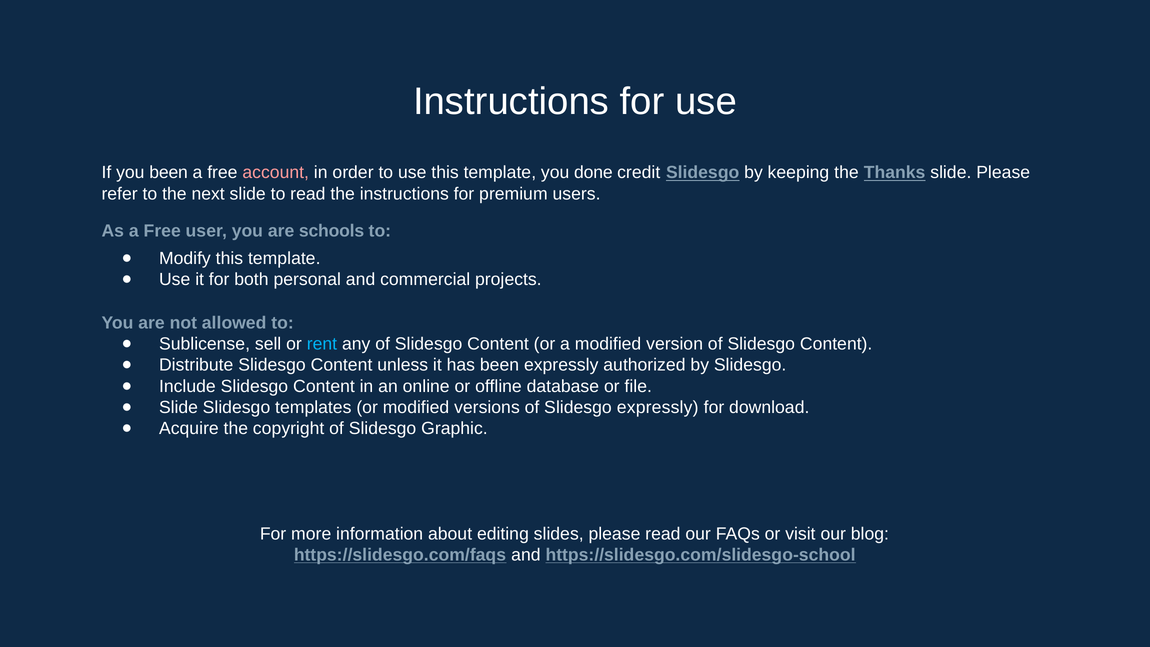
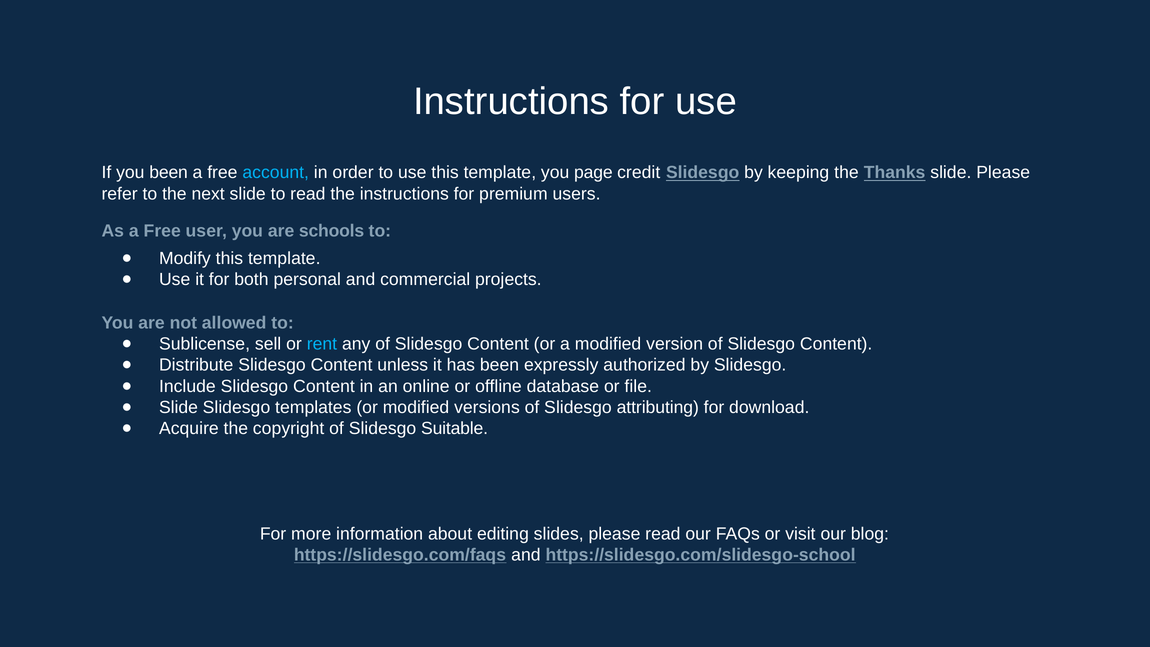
account colour: pink -> light blue
done: done -> page
Slidesgo expressly: expressly -> attributing
Graphic: Graphic -> Suitable
